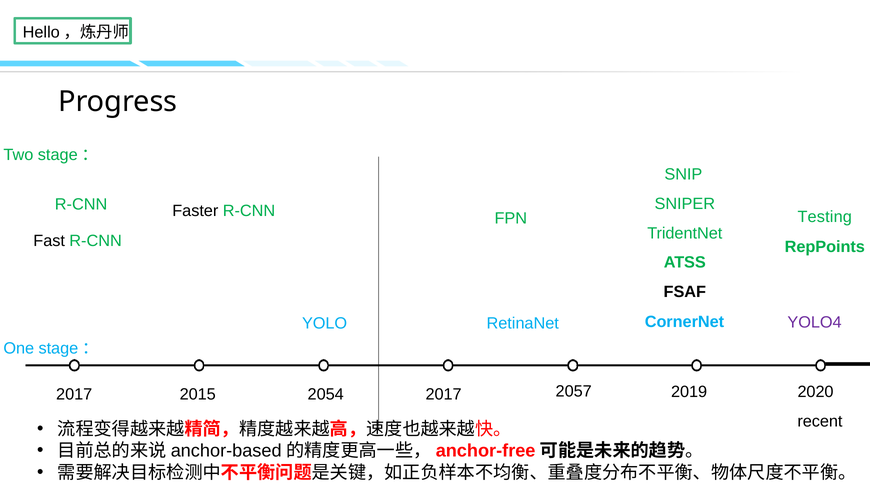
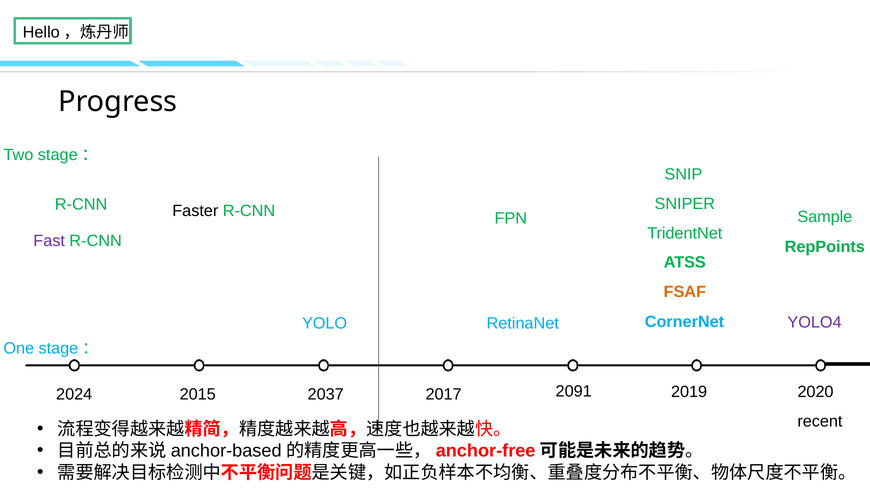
Testing: Testing -> Sample
Fast colour: black -> purple
FSAF colour: black -> orange
2017 at (74, 395): 2017 -> 2024
2054: 2054 -> 2037
2057: 2057 -> 2091
